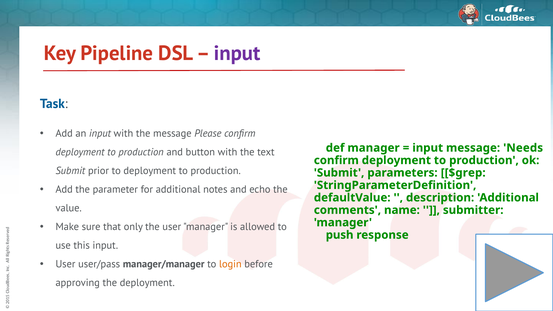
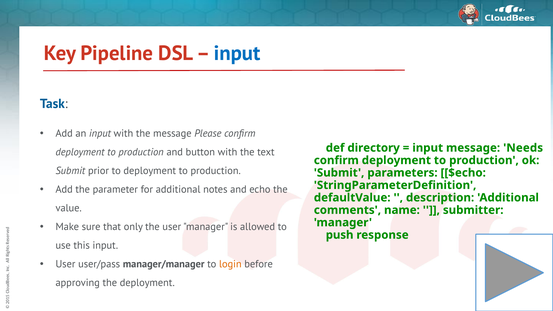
input at (237, 53) colour: purple -> blue
def manager: manager -> directory
$grep: $grep -> $echo
